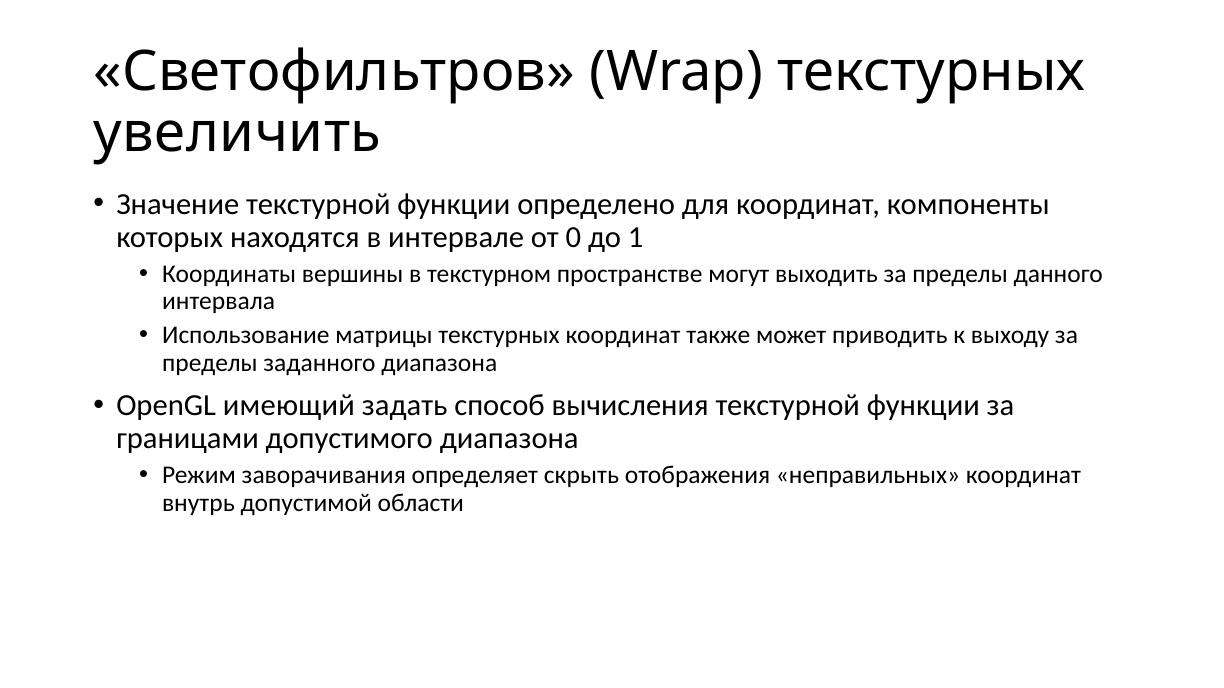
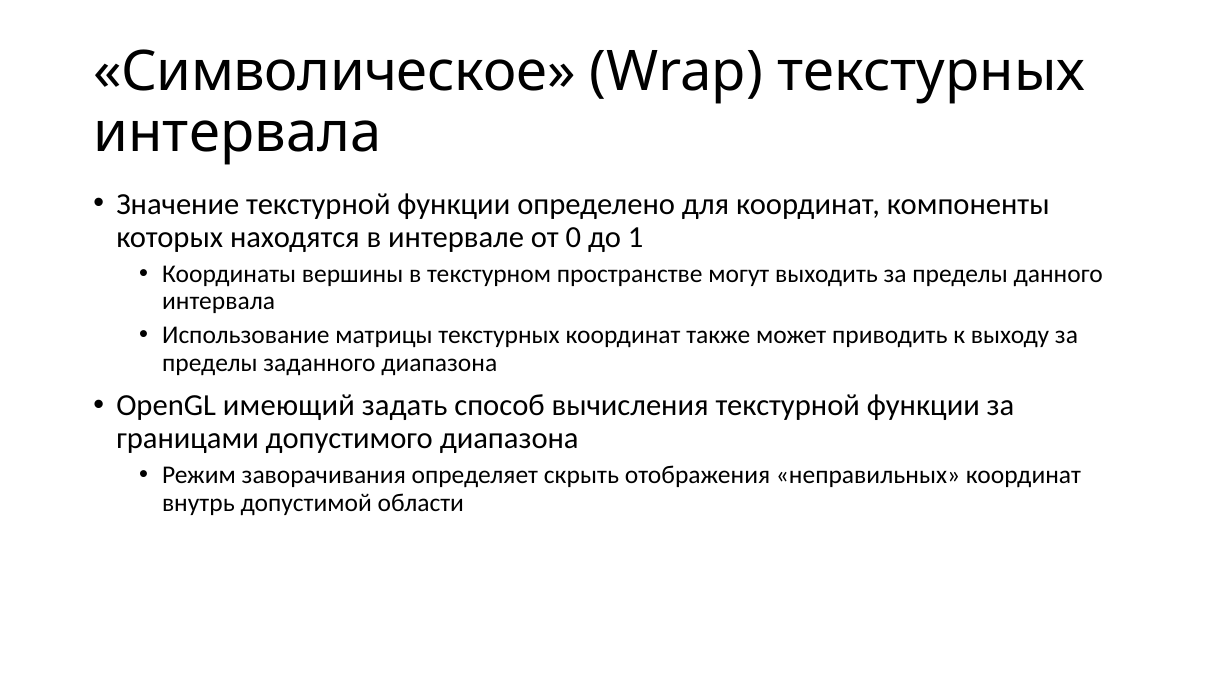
Светофильтров: Светофильтров -> Символическое
увеличить at (237, 133): увеличить -> интервала
